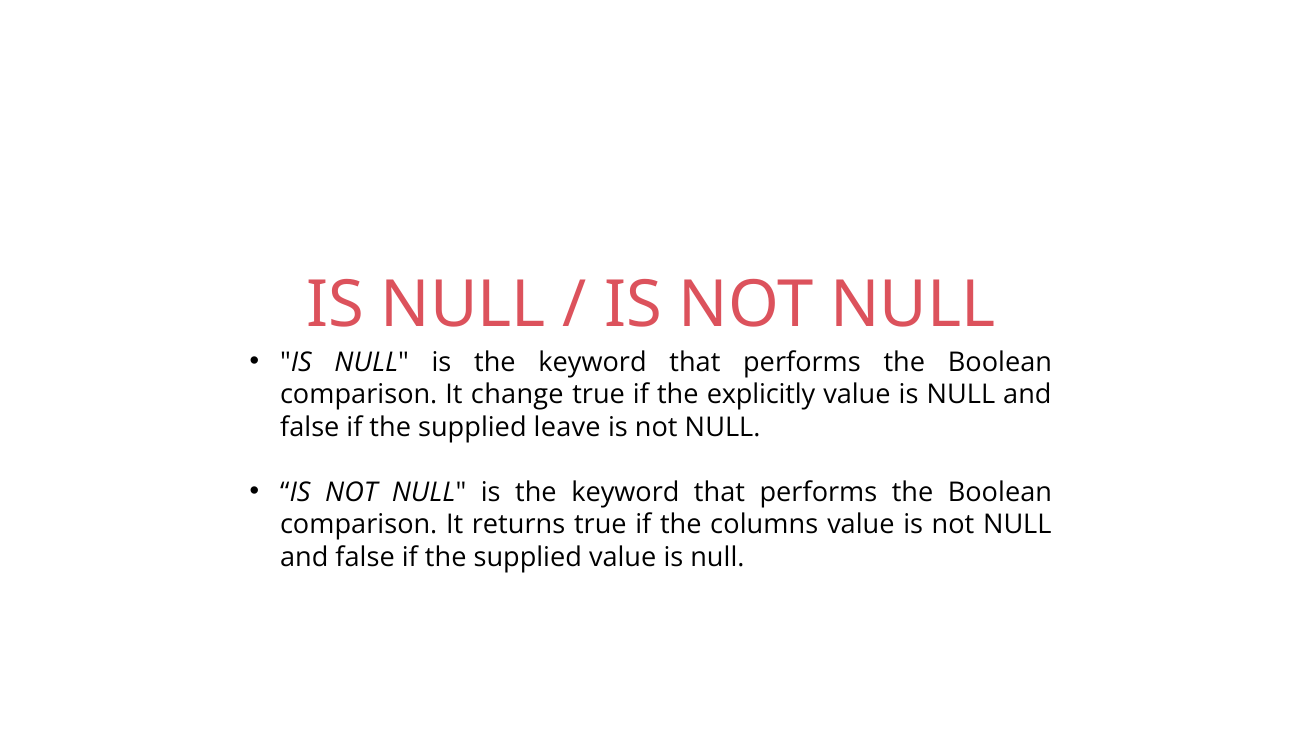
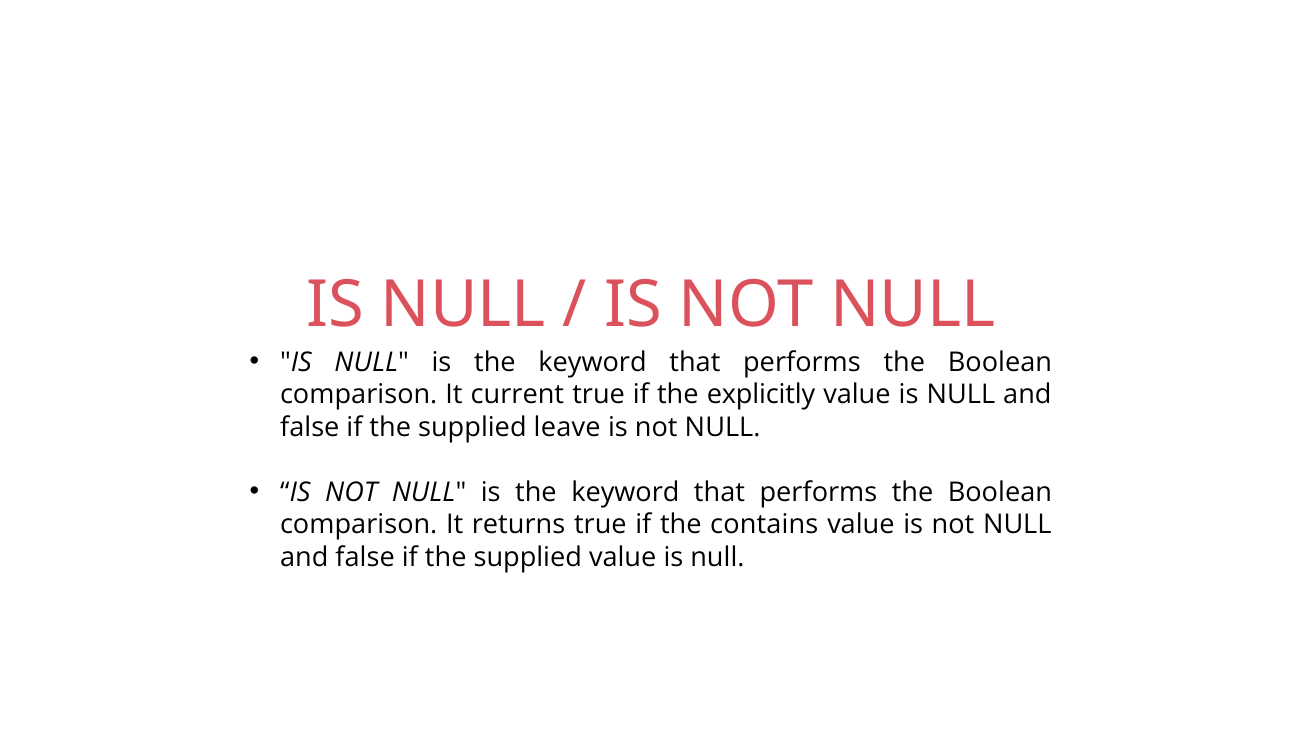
change: change -> current
columns: columns -> contains
